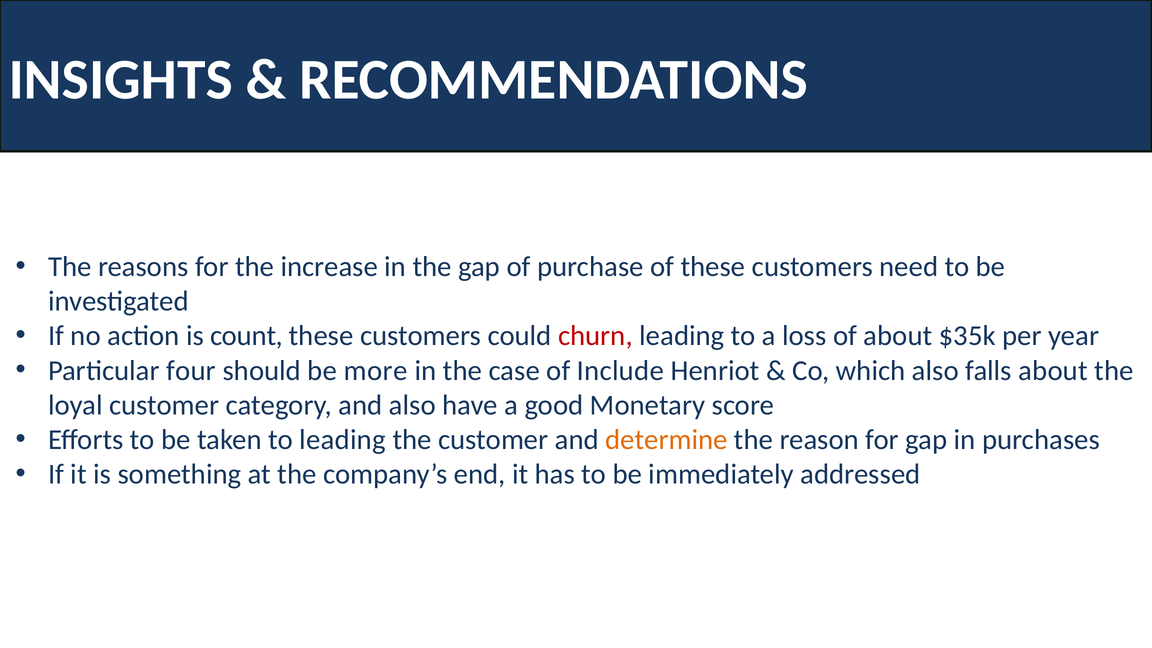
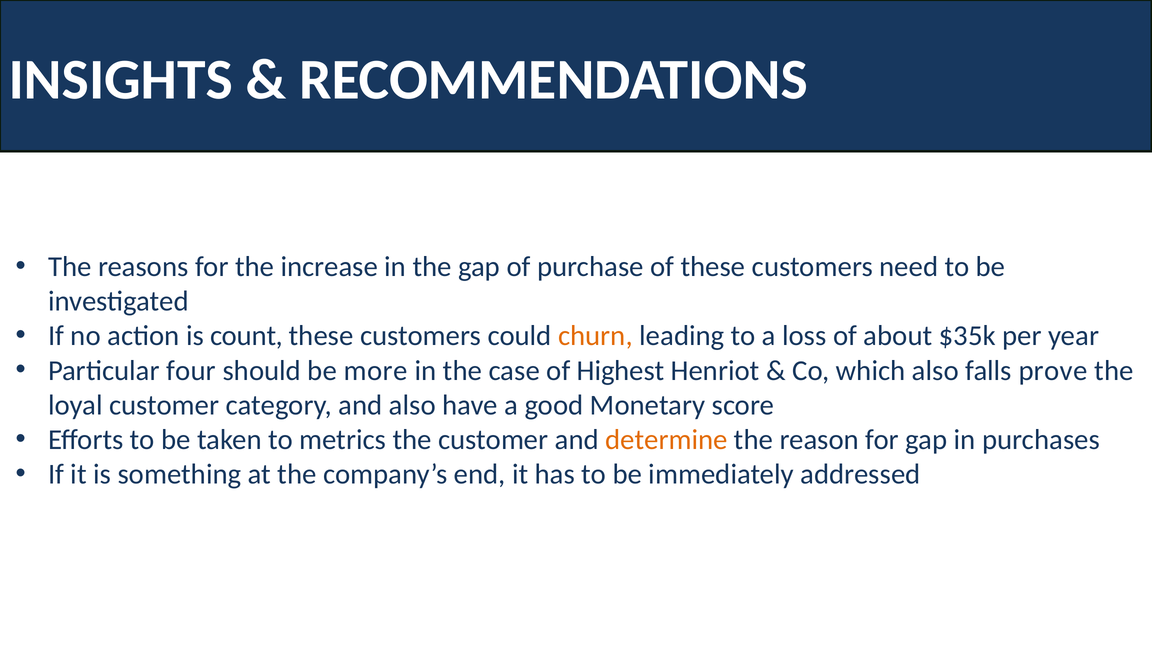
churn colour: red -> orange
Include: Include -> Highest
falls about: about -> prove
to leading: leading -> metrics
